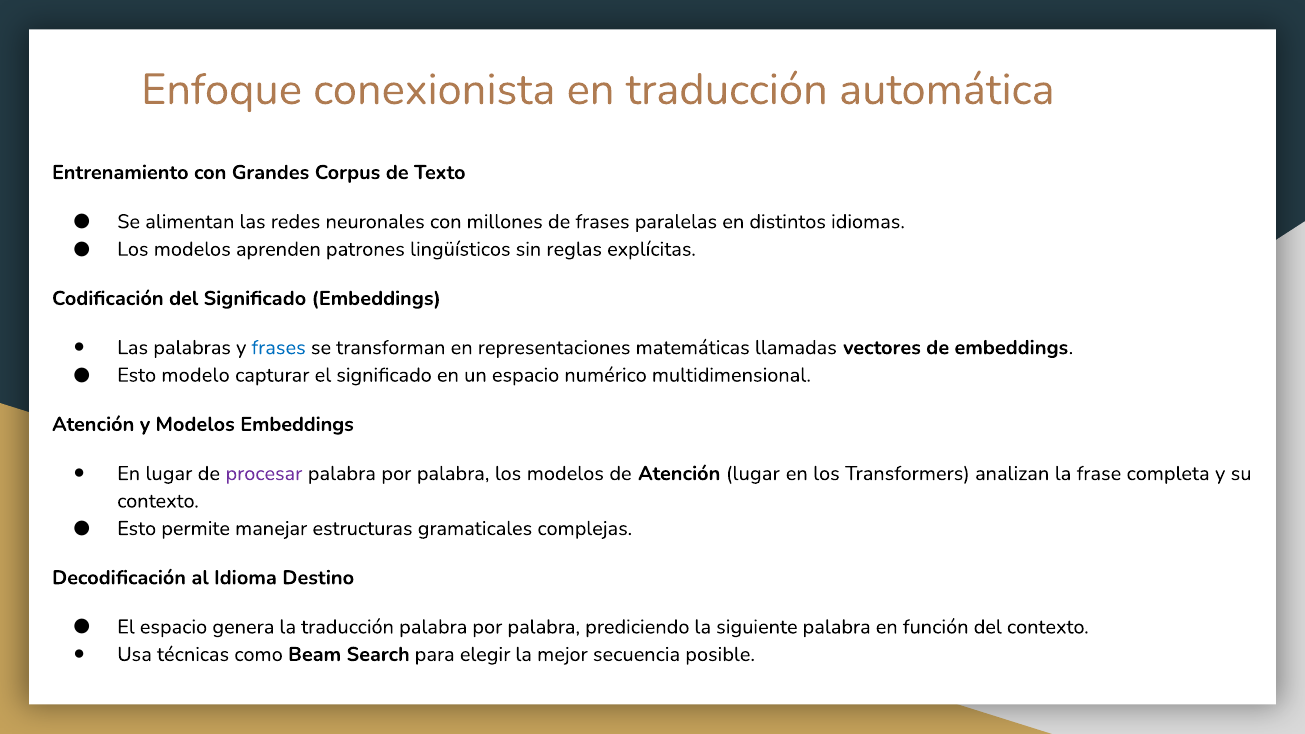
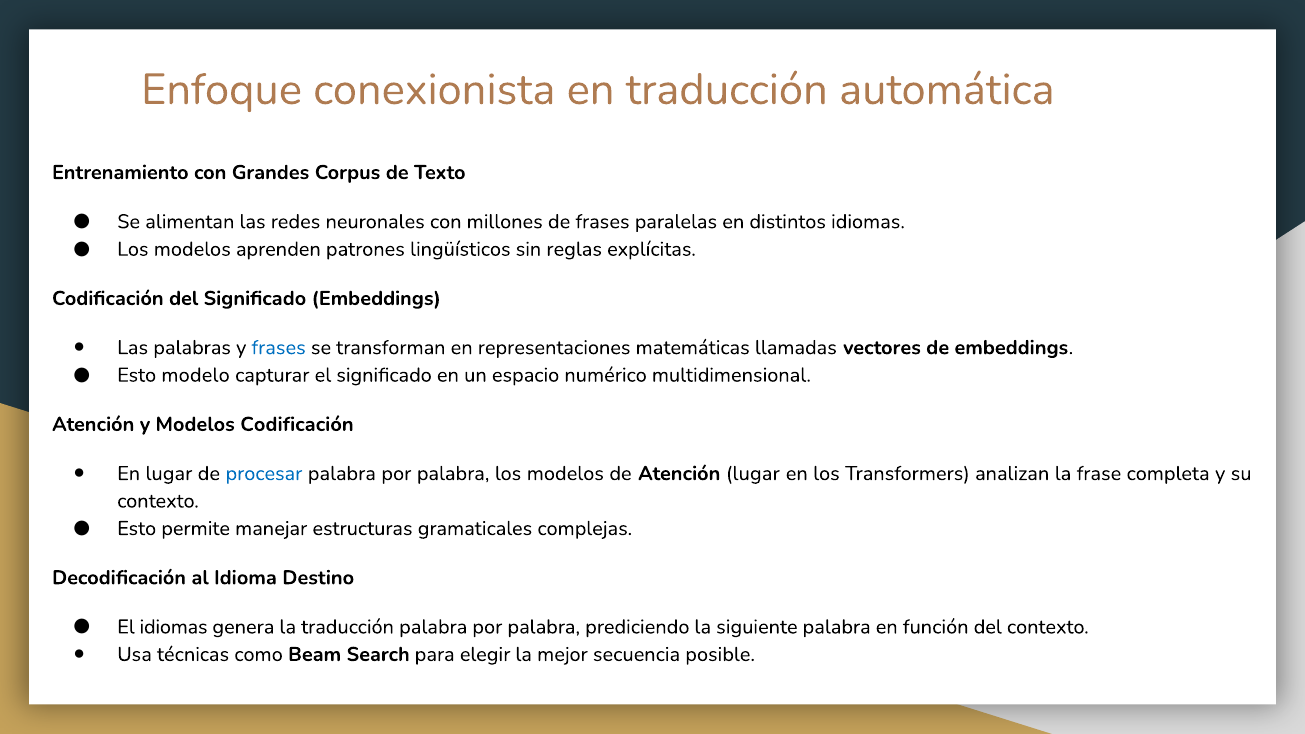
Modelos Embeddings: Embeddings -> Codificación
procesar colour: purple -> blue
El espacio: espacio -> idiomas
